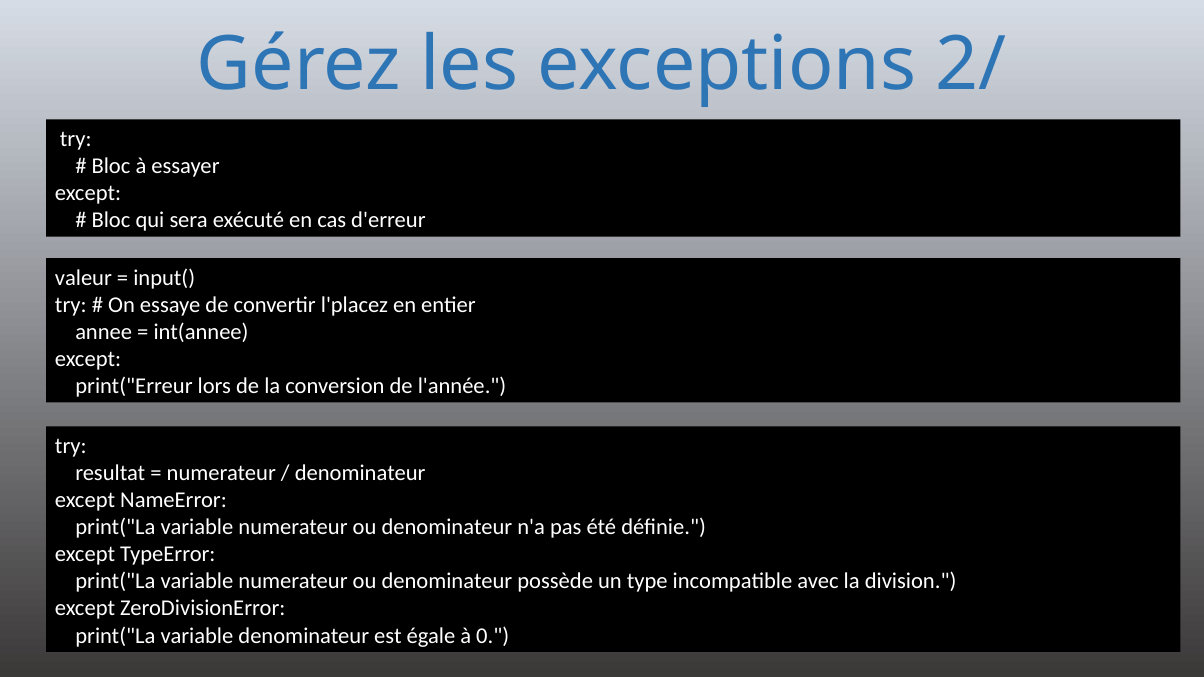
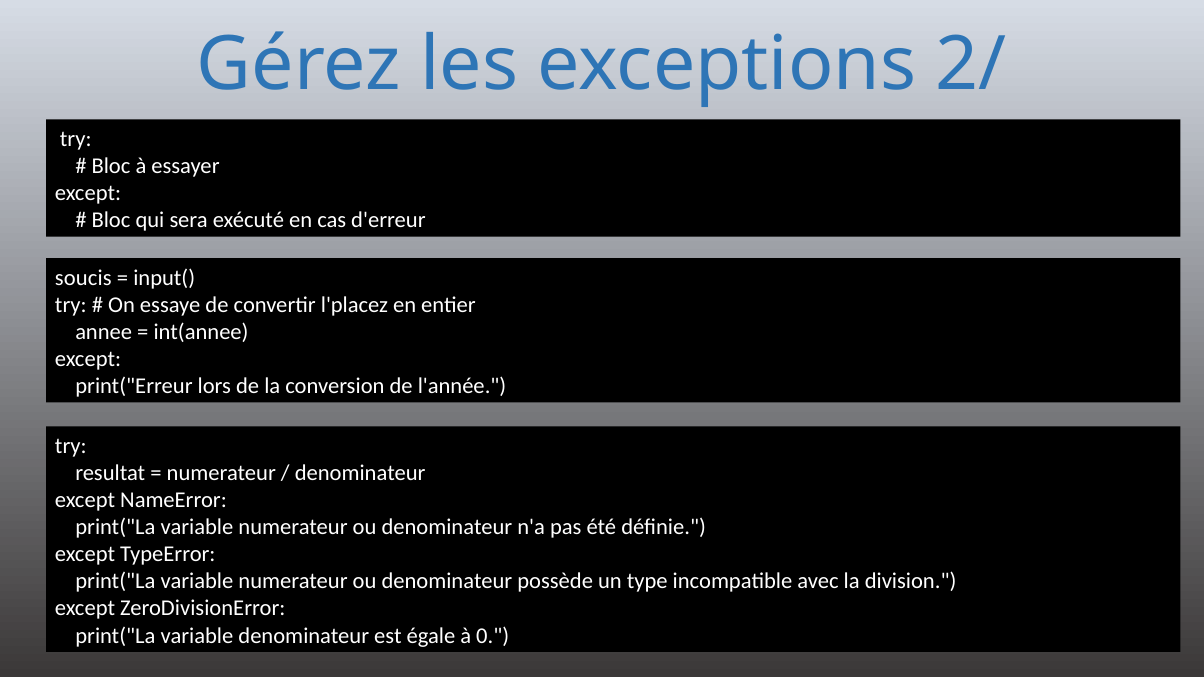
valeur: valeur -> soucis
